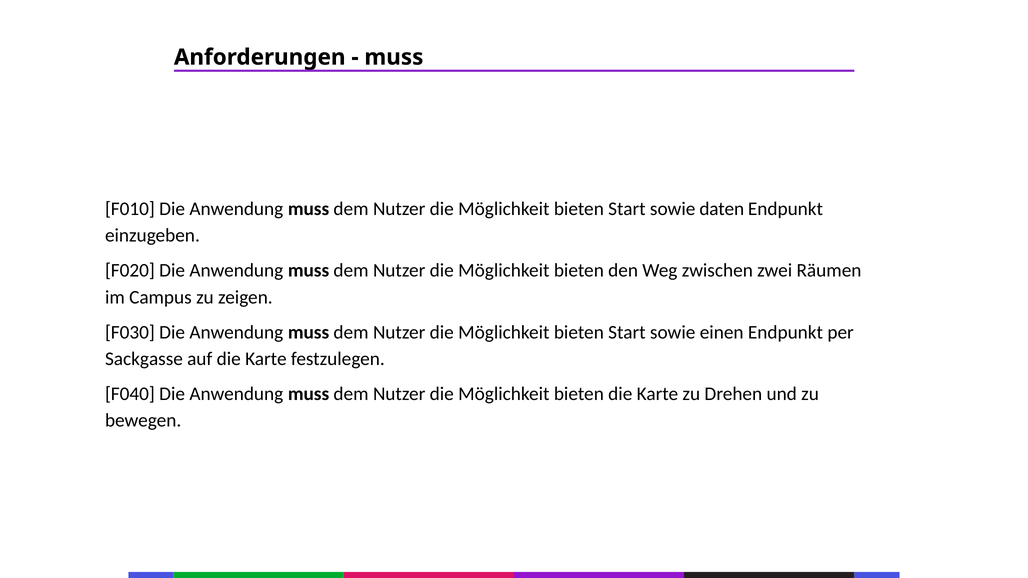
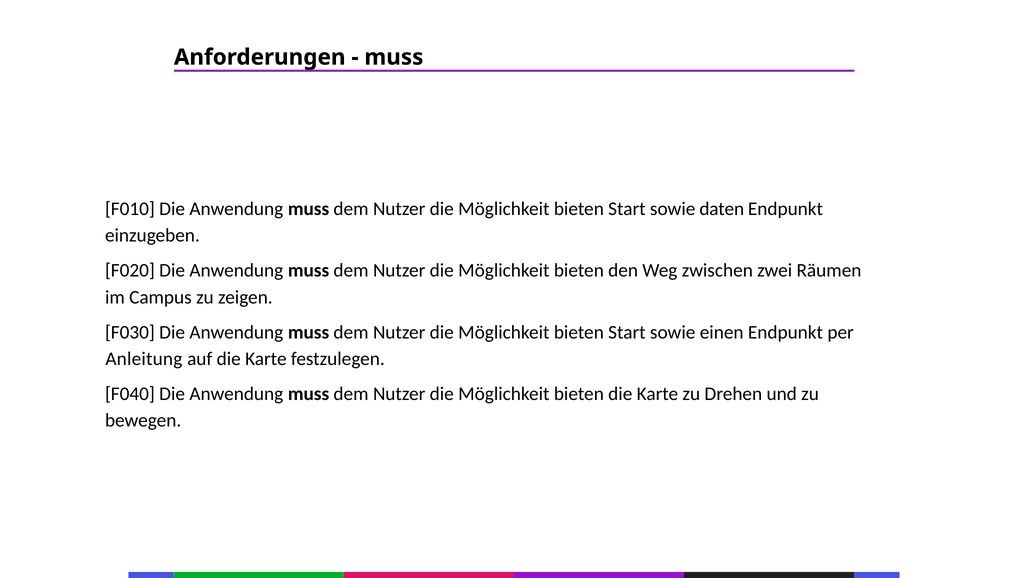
Sackgasse: Sackgasse -> Anleitung
